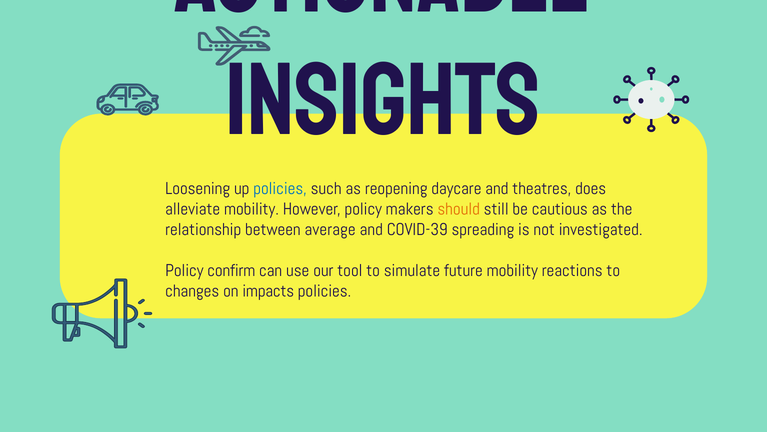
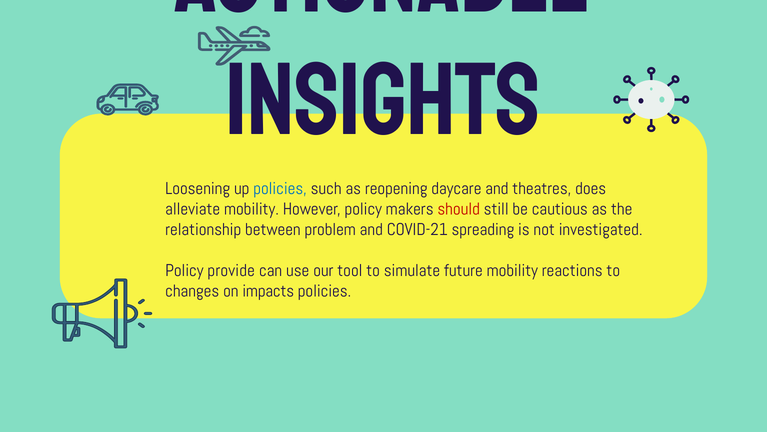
should colour: orange -> red
average: average -> problem
COVID-39: COVID-39 -> COVID-21
confirm: confirm -> provide
